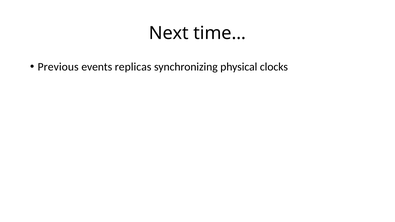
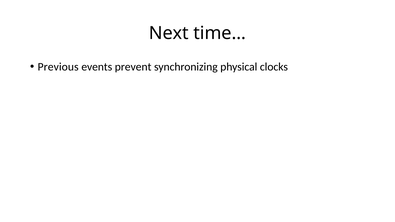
replicas: replicas -> prevent
